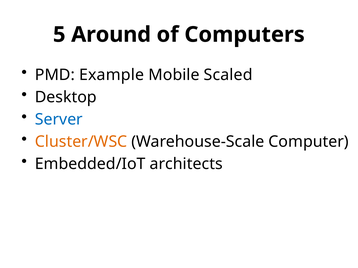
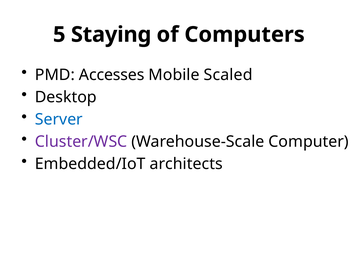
Around: Around -> Staying
Example: Example -> Accesses
Cluster/WSC colour: orange -> purple
